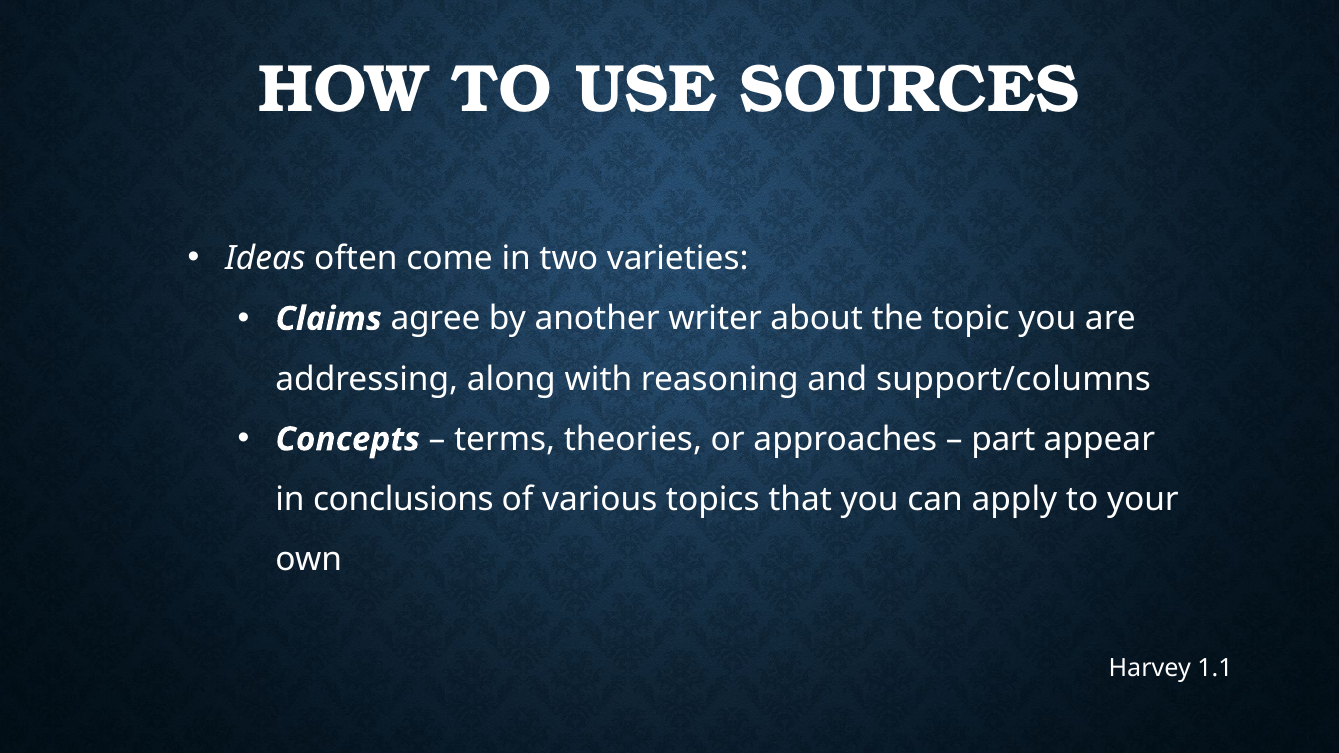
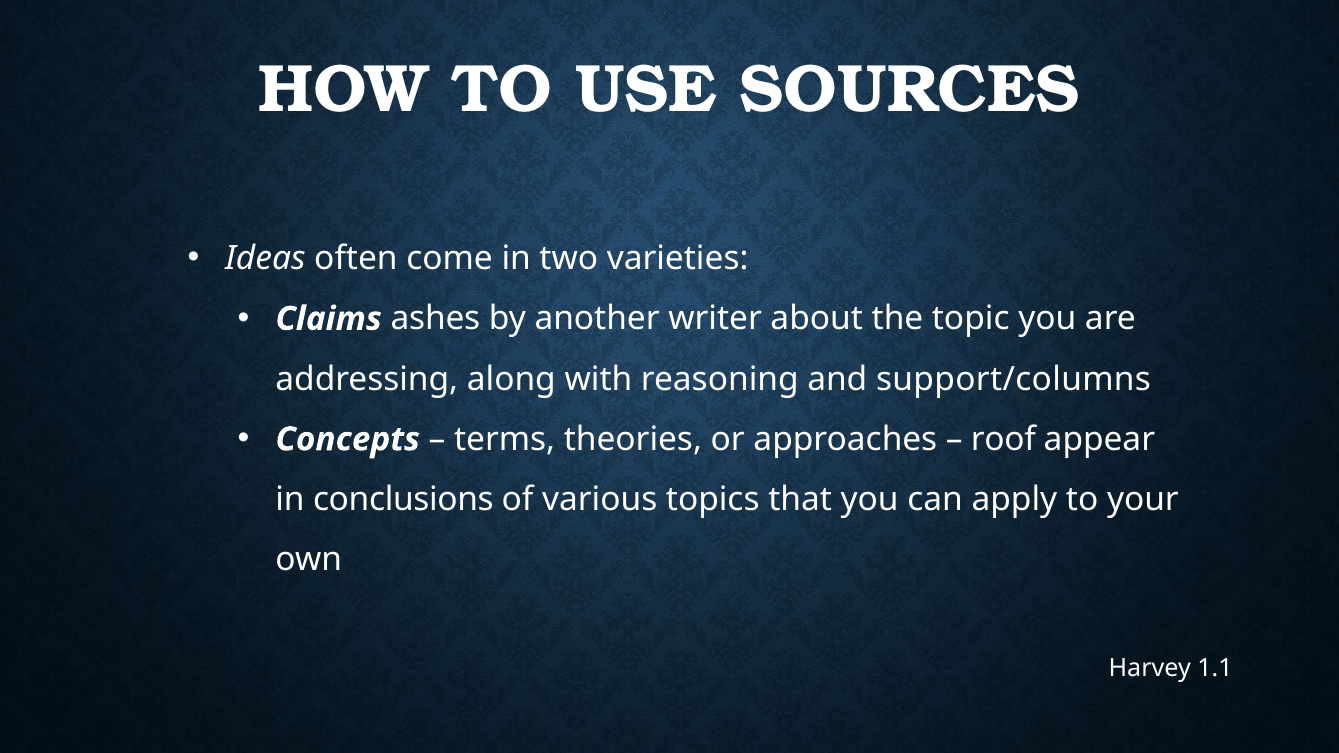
agree: agree -> ashes
part: part -> roof
